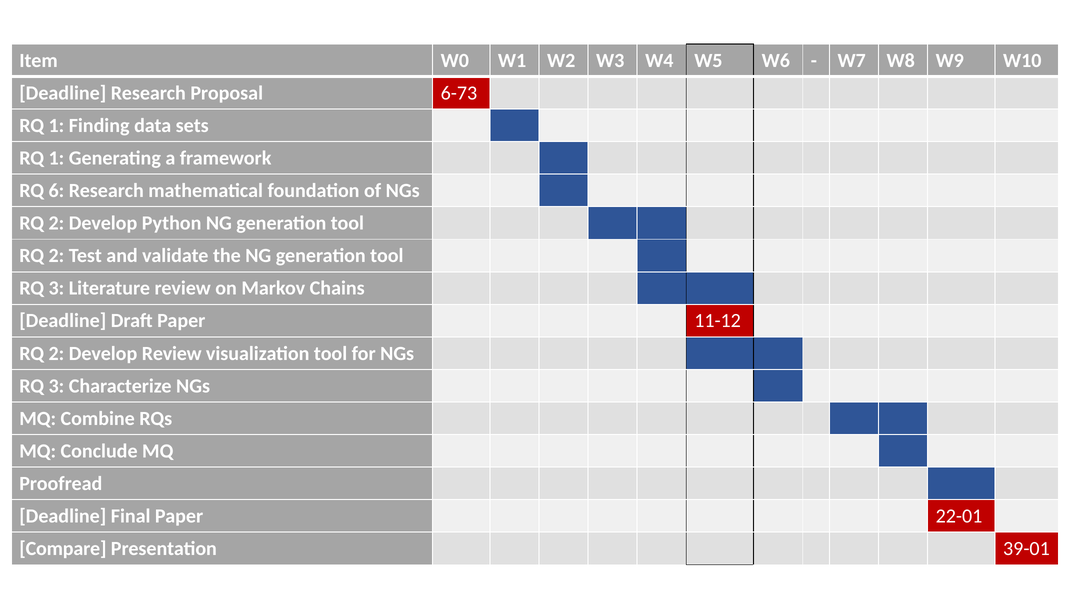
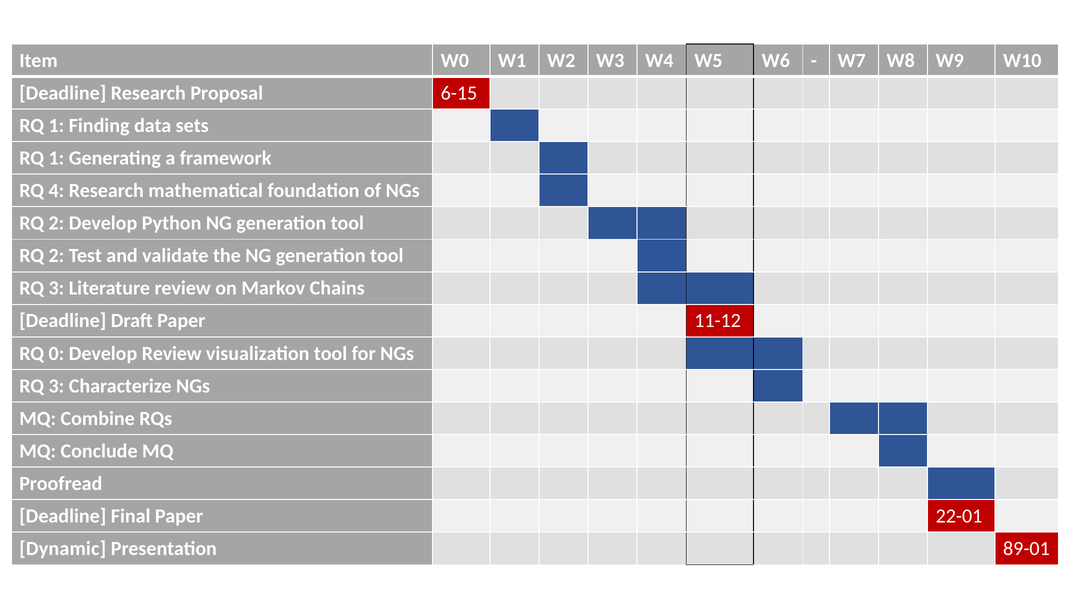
6-73: 6-73 -> 6-15
6: 6 -> 4
2 at (56, 353): 2 -> 0
Compare: Compare -> Dynamic
39-01: 39-01 -> 89-01
